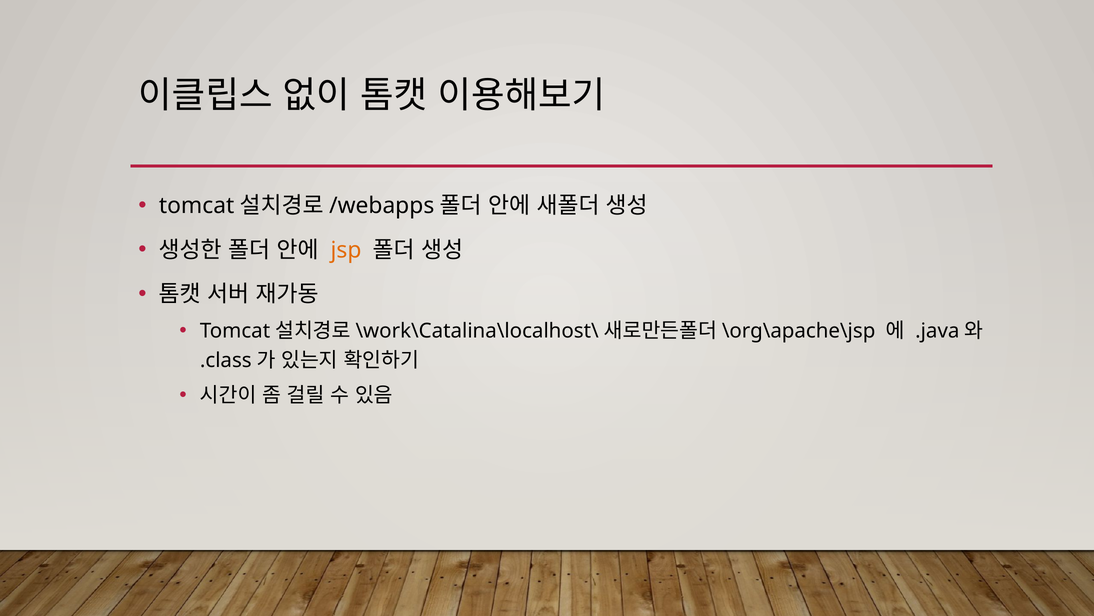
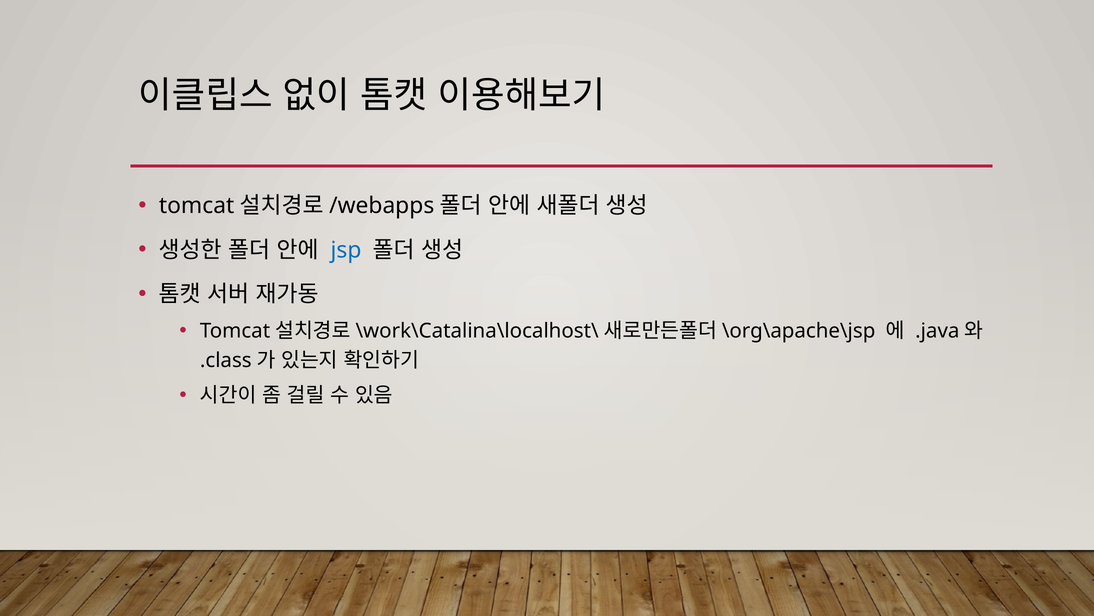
jsp colour: orange -> blue
